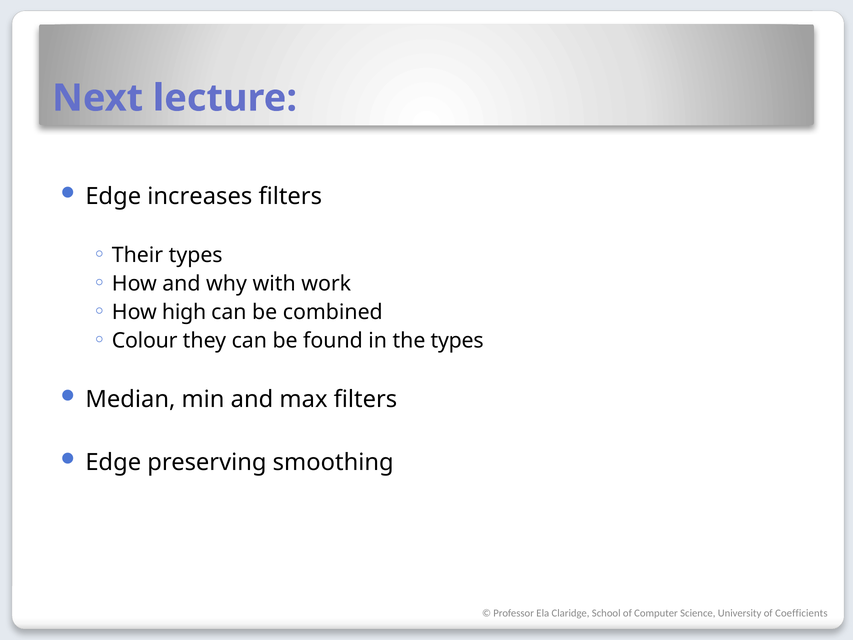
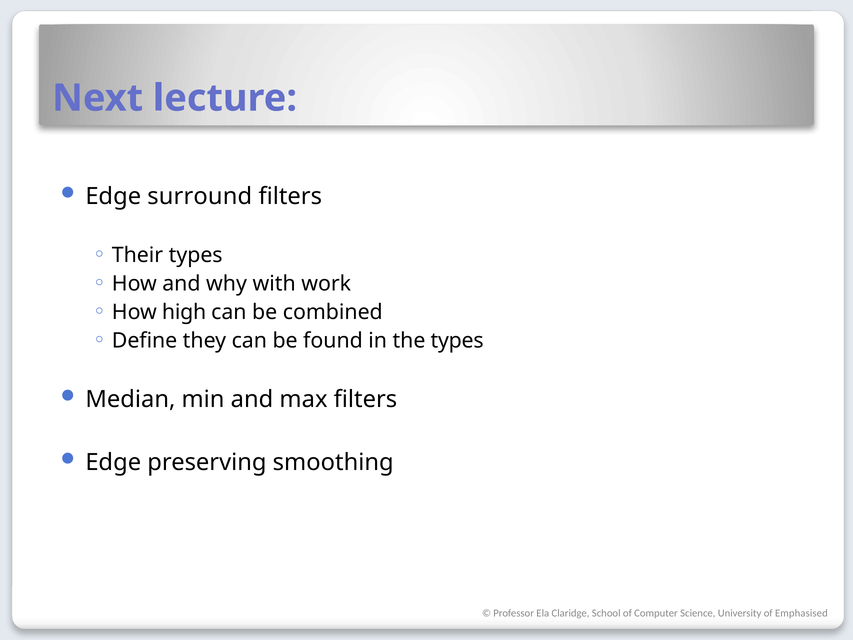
increases: increases -> surround
Colour: Colour -> Define
Coefficients: Coefficients -> Emphasised
